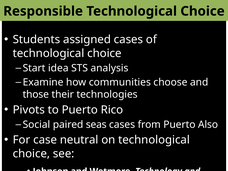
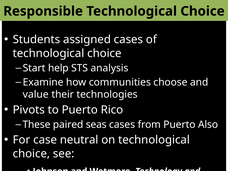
idea: idea -> help
those: those -> value
Social: Social -> These
